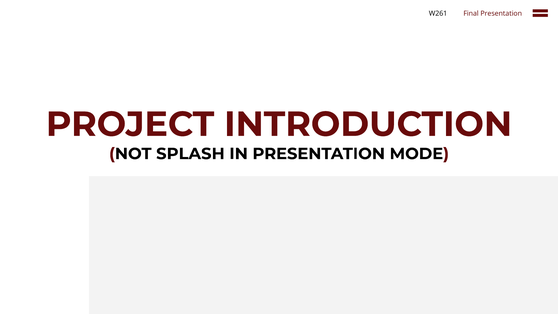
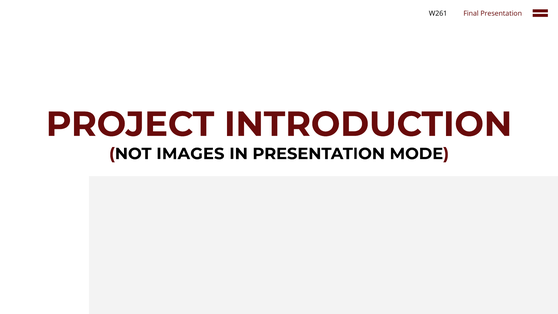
SPLASH: SPLASH -> IMAGES
